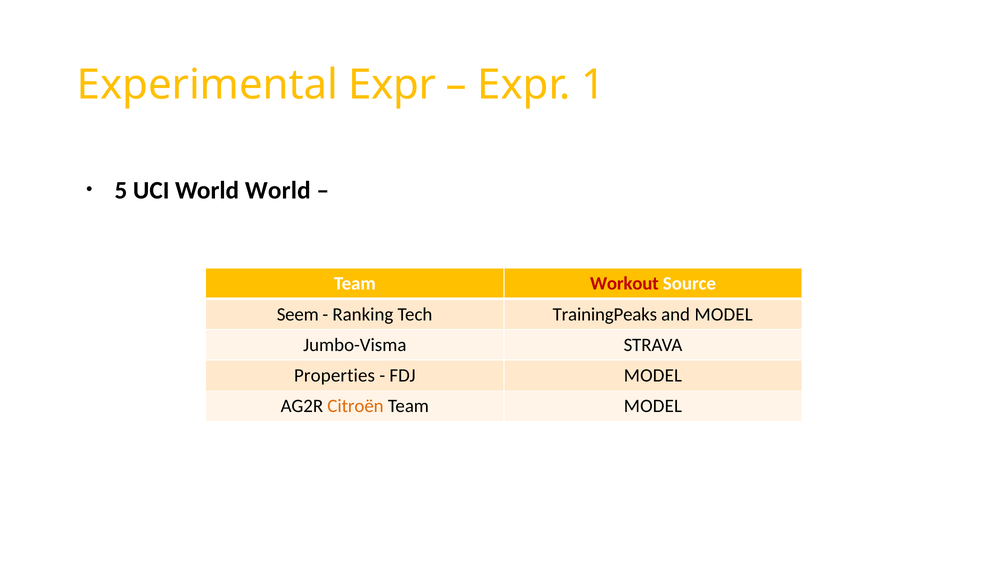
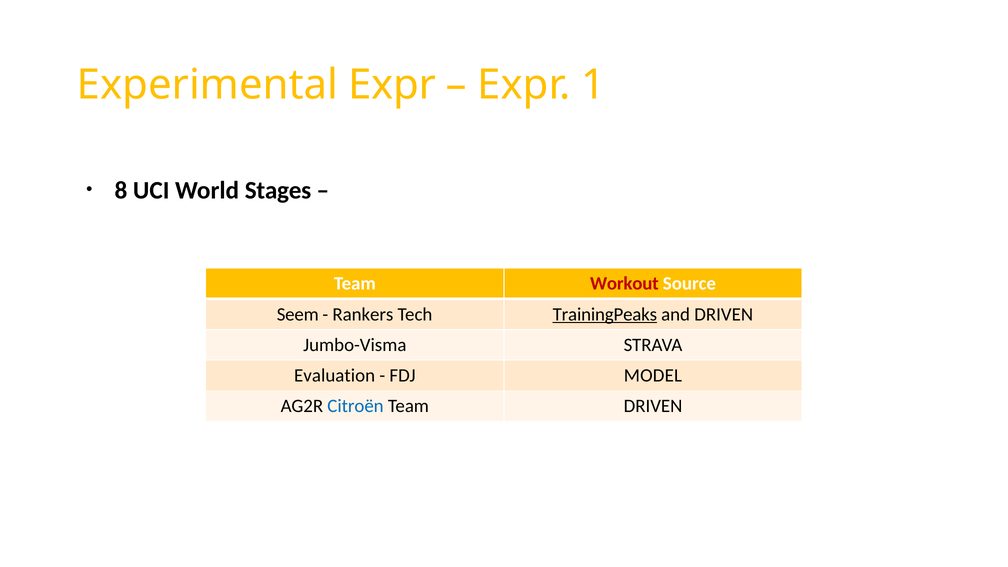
5: 5 -> 8
World World: World -> Stages
Ranking: Ranking -> Rankers
TrainingPeaks underline: none -> present
and MODEL: MODEL -> DRIVEN
Properties: Properties -> Evaluation
Citroën colour: orange -> blue
Team MODEL: MODEL -> DRIVEN
